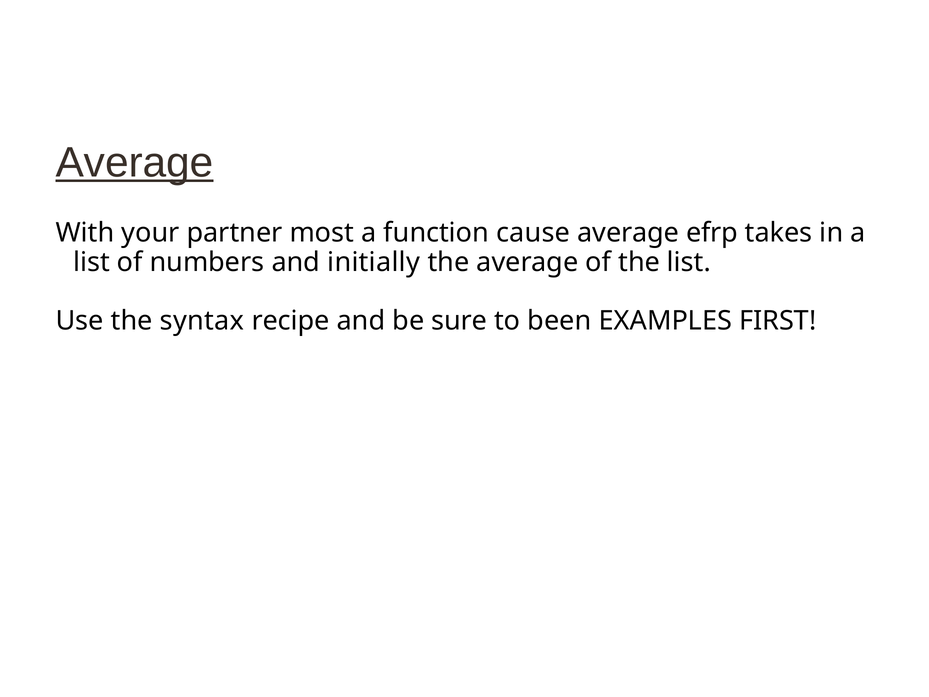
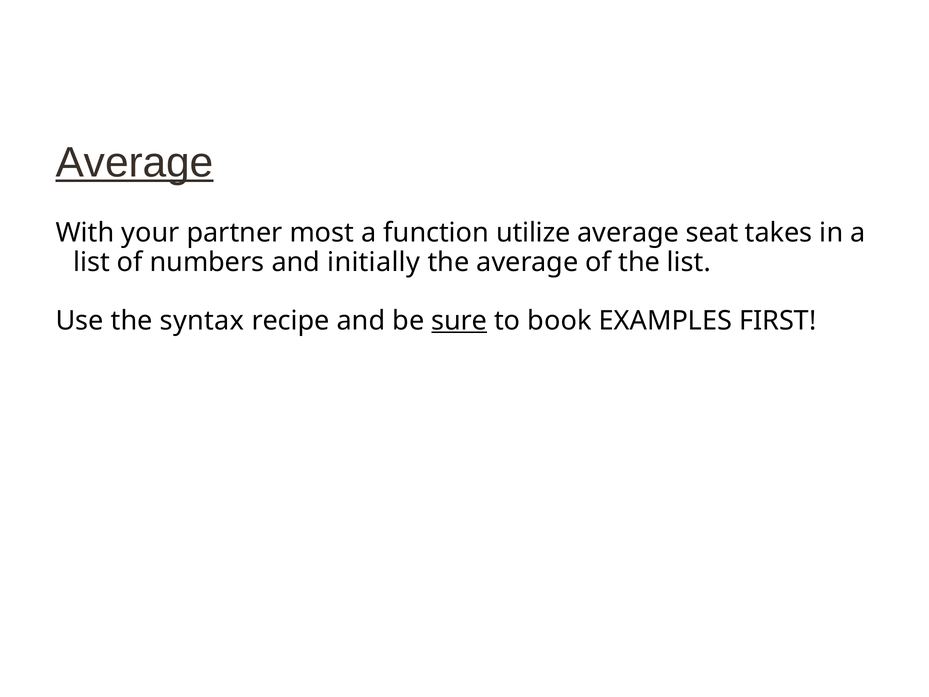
cause: cause -> utilize
efrp: efrp -> seat
sure underline: none -> present
been: been -> book
